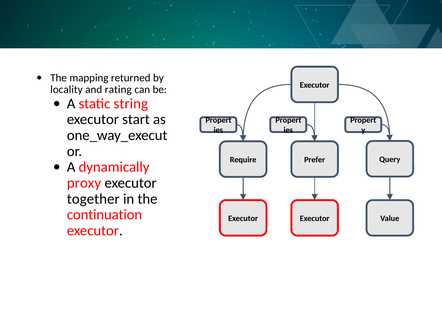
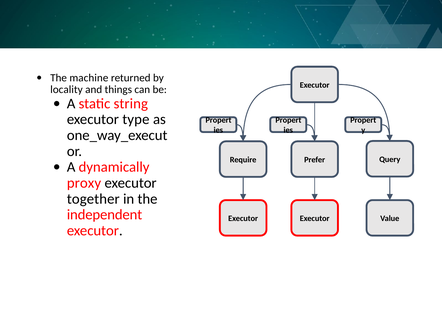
mapping: mapping -> machine
rating: rating -> things
start: start -> type
continuation: continuation -> independent
